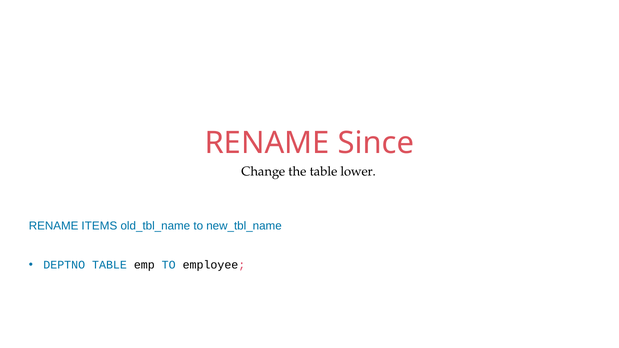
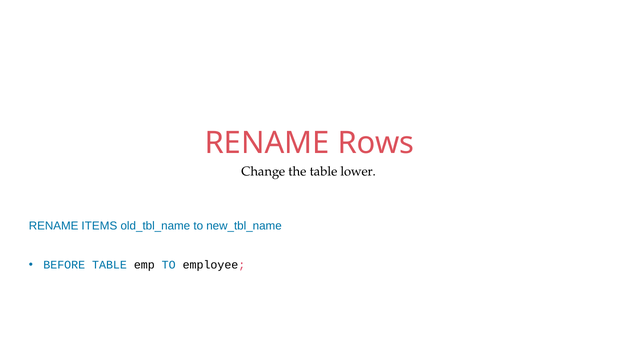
Since: Since -> Rows
DEPTNO: DEPTNO -> BEFORE
